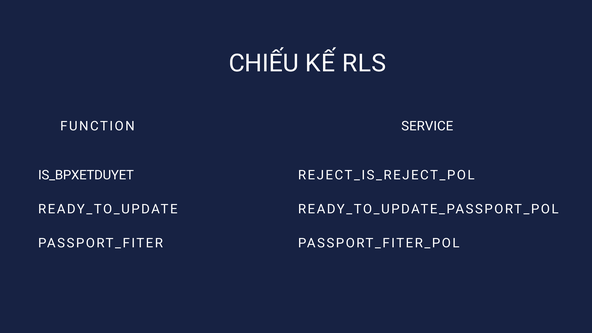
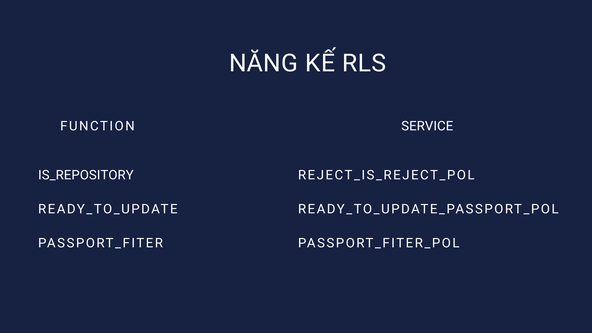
CHIẾU: CHIẾU -> NĂNG
IS_BPXETDUYET: IS_BPXETDUYET -> IS_REPOSITORY
